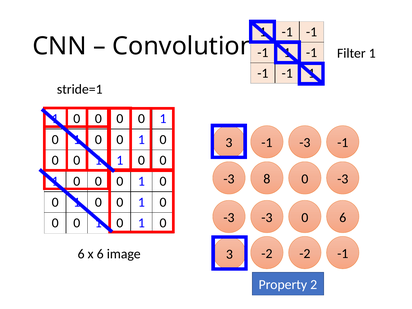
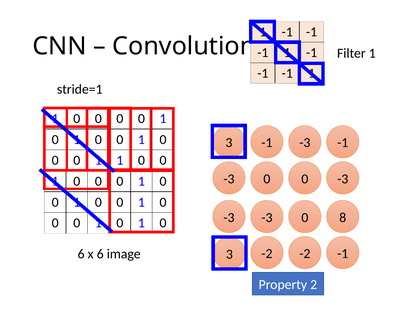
8 at (267, 179): 8 -> 0
-3 0 6: 6 -> 8
